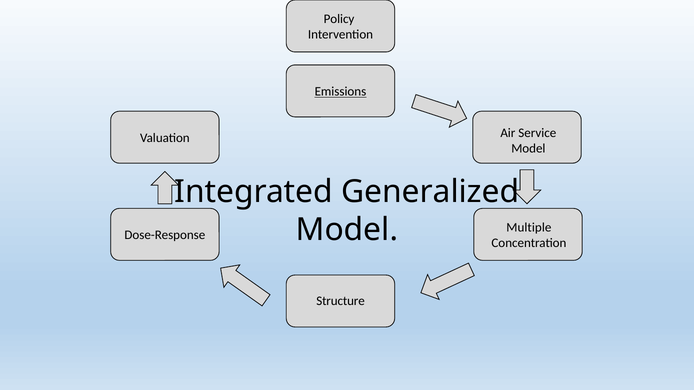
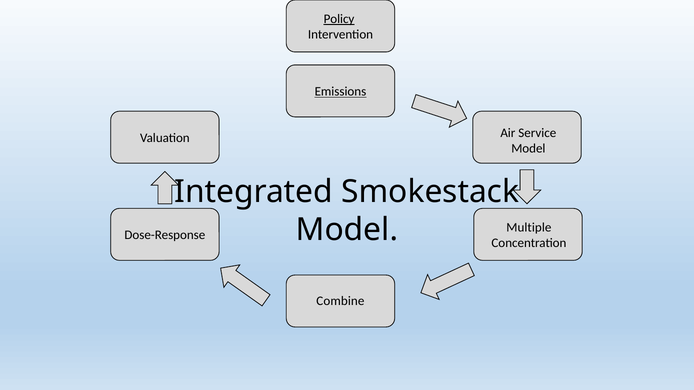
Policy underline: none -> present
Generalized: Generalized -> Smokestack
Structure: Structure -> Combine
